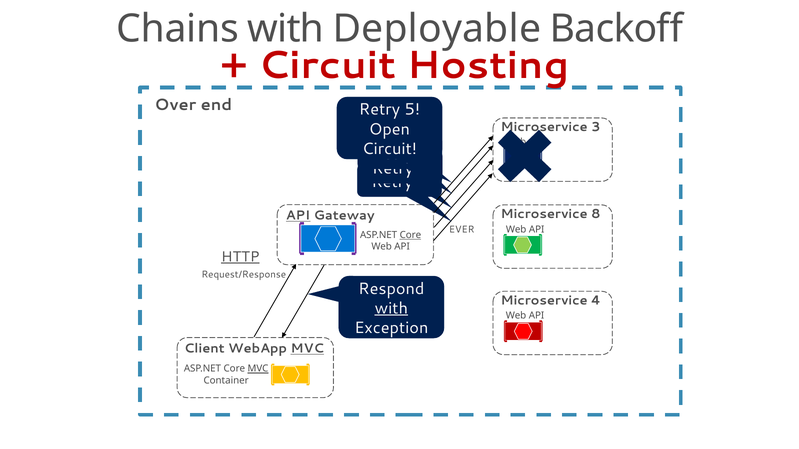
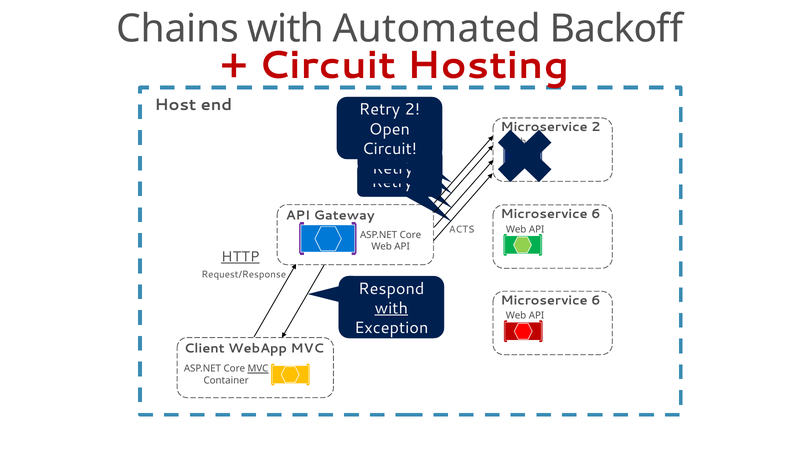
Deployable: Deployable -> Automated
Over: Over -> Host
5 at (412, 110): 5 -> 2
3 at (596, 127): 3 -> 2
8 at (596, 214): 8 -> 6
API at (298, 216) underline: present -> none
EVER: EVER -> ACTS
Core at (410, 235) underline: present -> none
4 at (596, 301): 4 -> 6
MVC at (307, 349) underline: present -> none
